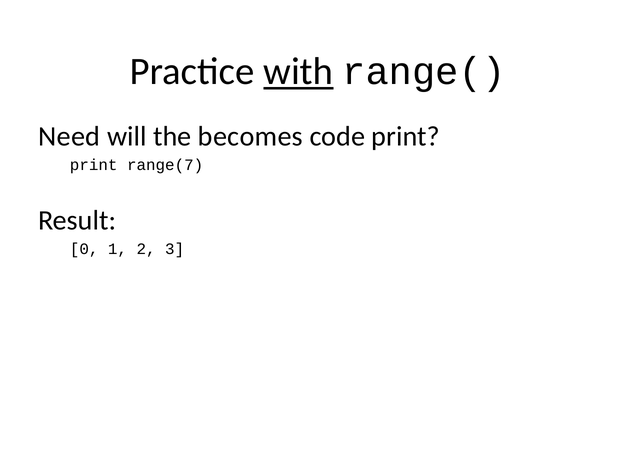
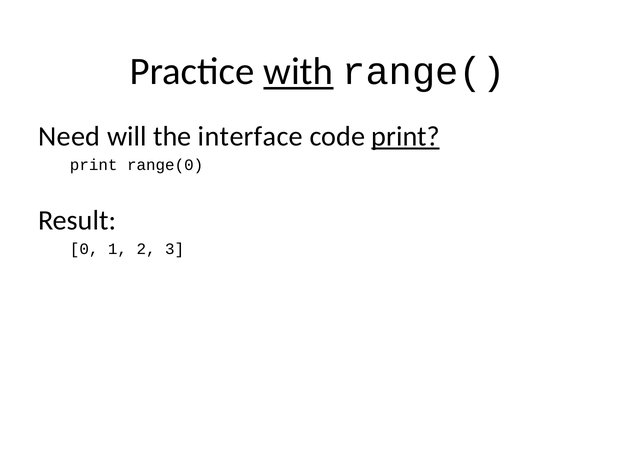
becomes: becomes -> interface
print at (406, 136) underline: none -> present
range(7: range(7 -> range(0
